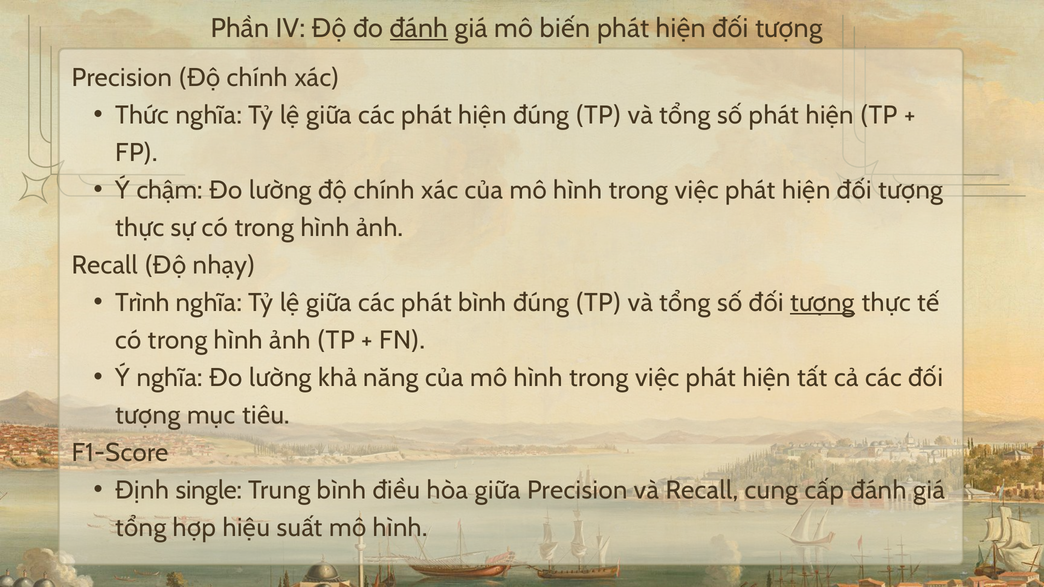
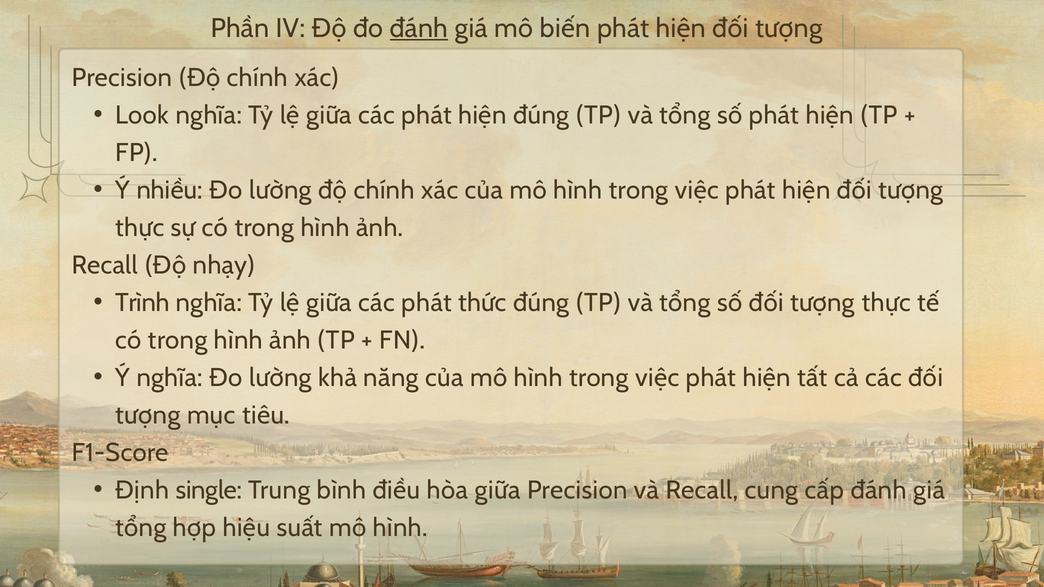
Thức: Thức -> Look
chậm: chậm -> nhiều
phát bình: bình -> thức
tượng at (823, 303) underline: present -> none
